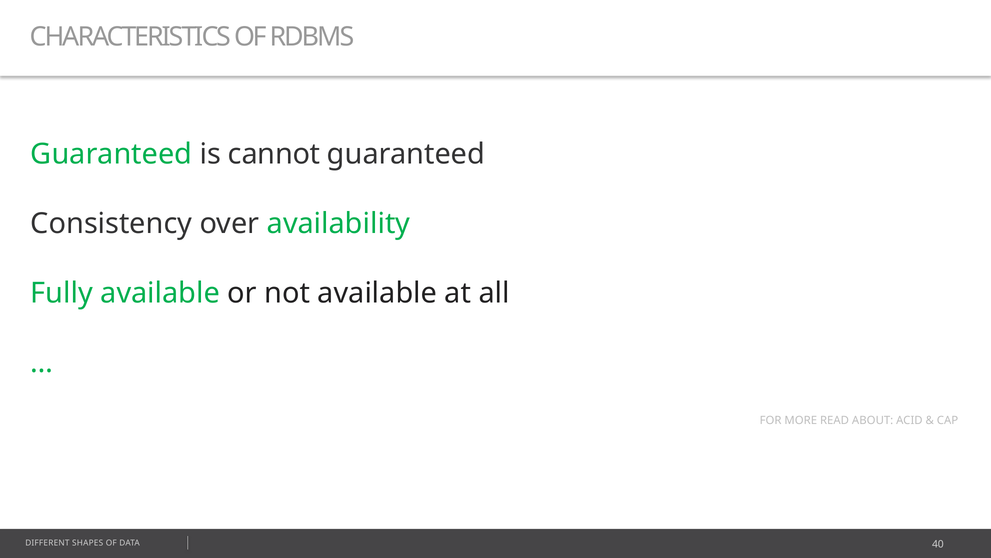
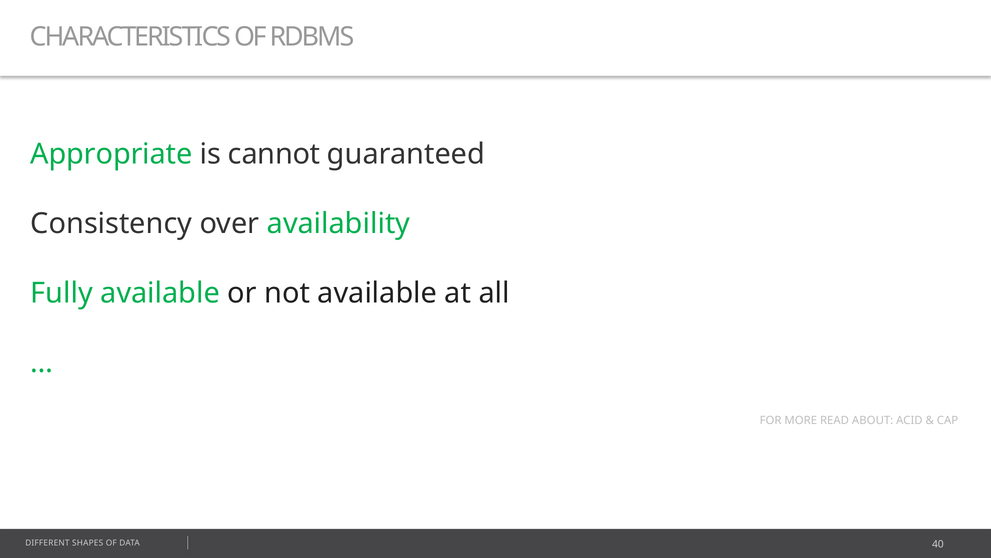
Guaranteed at (111, 154): Guaranteed -> Appropriate
